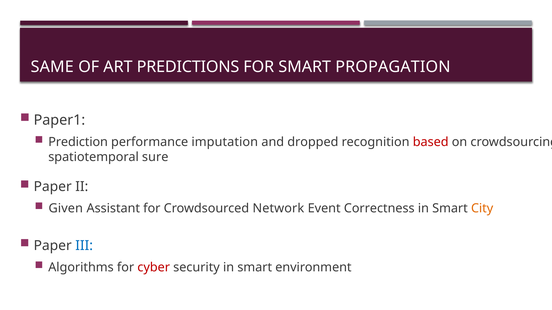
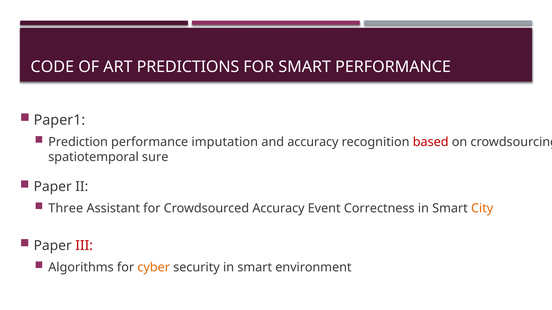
SAME: SAME -> CODE
SMART PROPAGATION: PROPAGATION -> PERFORMANCE
and dropped: dropped -> accuracy
Given: Given -> Three
Crowdsourced Network: Network -> Accuracy
III colour: blue -> red
cyber colour: red -> orange
